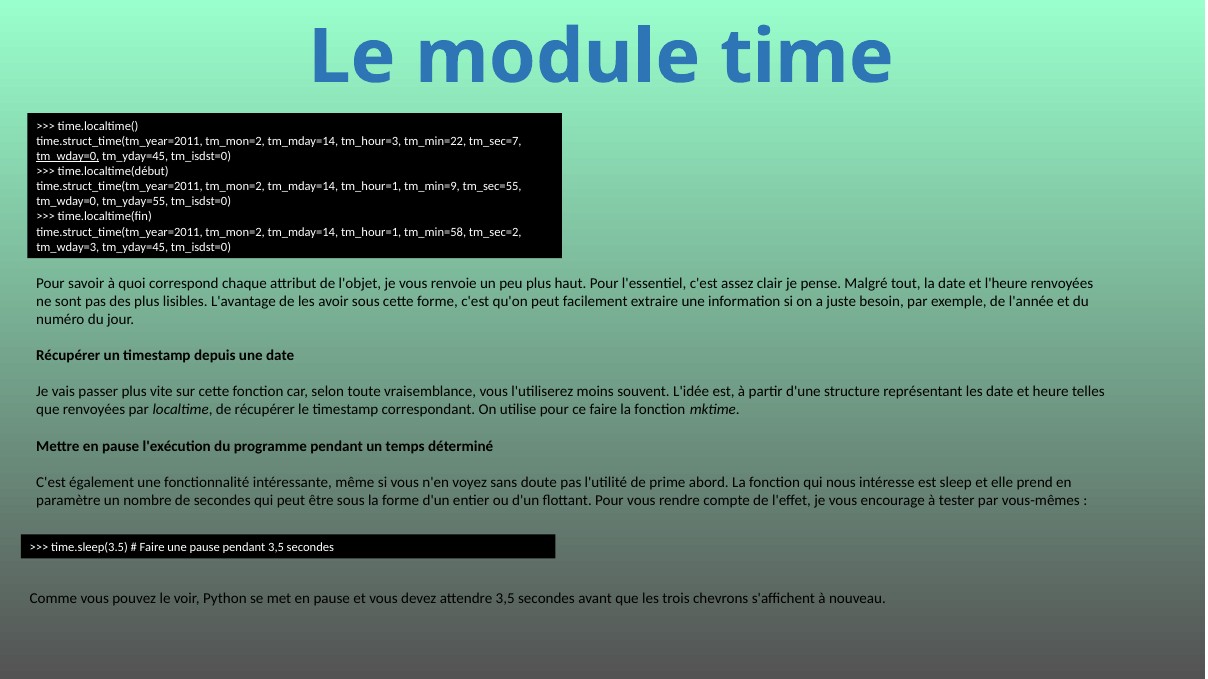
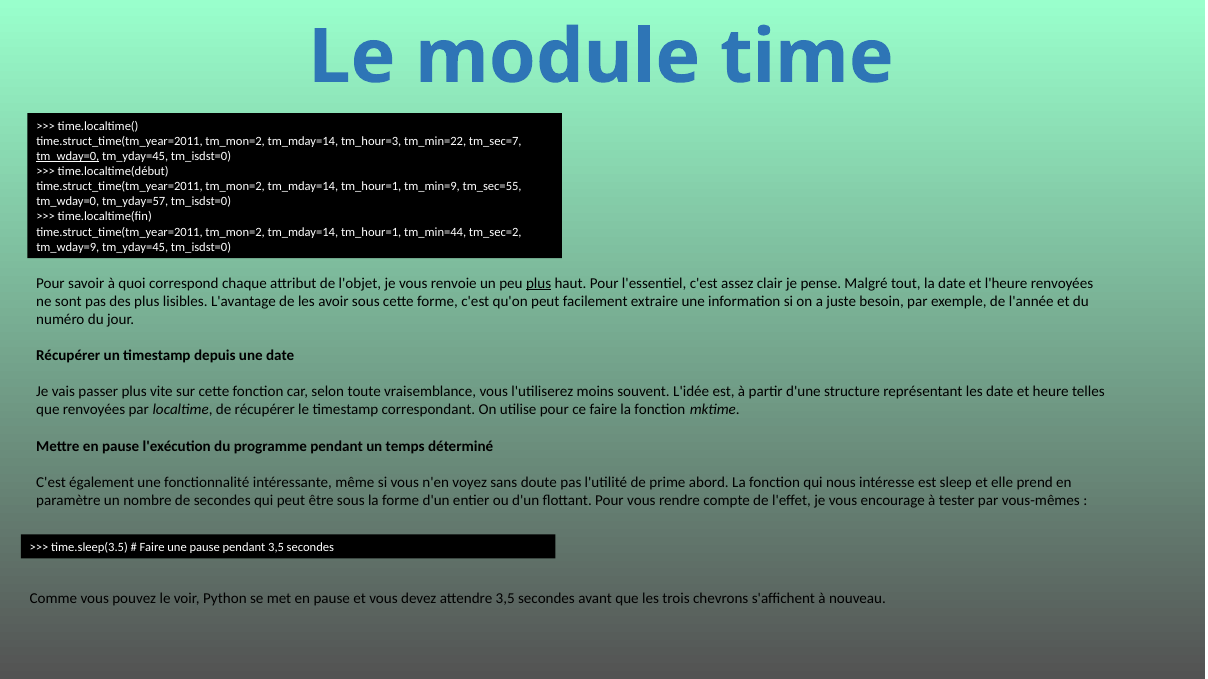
tm_yday=55: tm_yday=55 -> tm_yday=57
tm_min=58: tm_min=58 -> tm_min=44
tm_wday=3: tm_wday=3 -> tm_wday=9
plus at (539, 283) underline: none -> present
